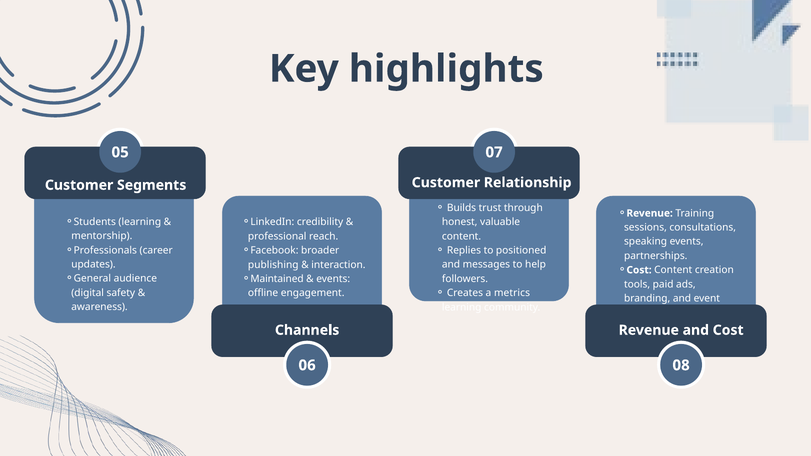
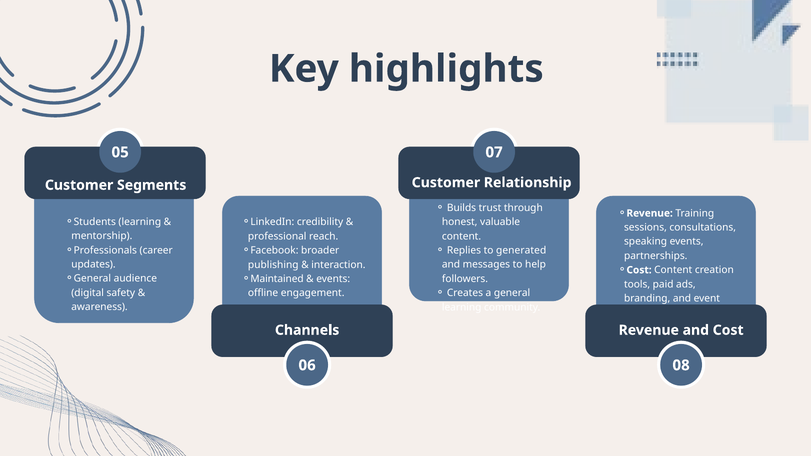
positioned: positioned -> generated
a metrics: metrics -> general
